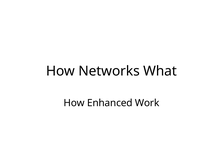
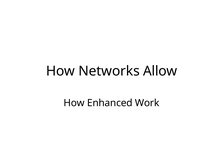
What: What -> Allow
